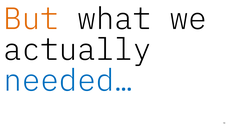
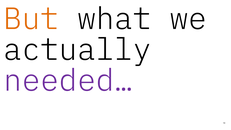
needed… colour: blue -> purple
